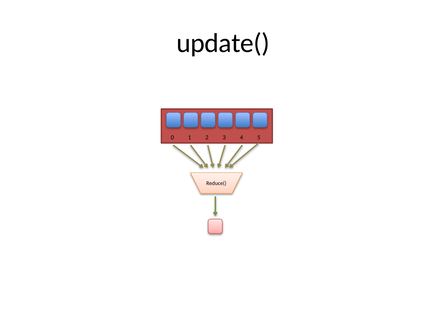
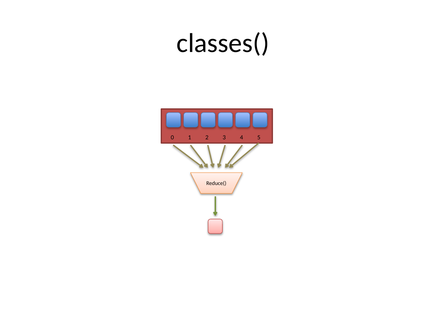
update(: update( -> classes(
